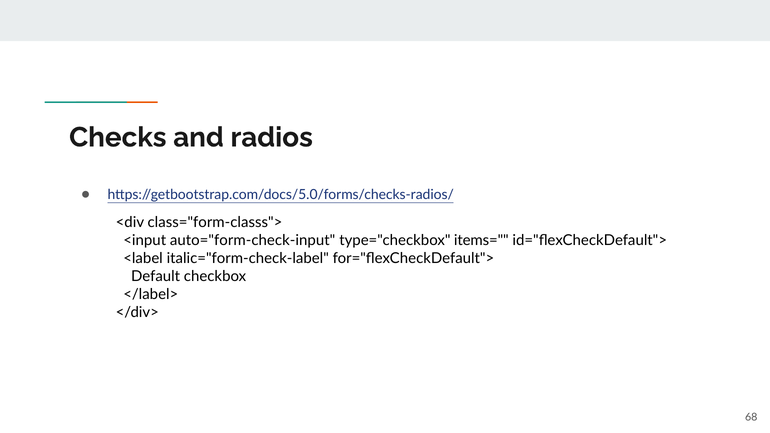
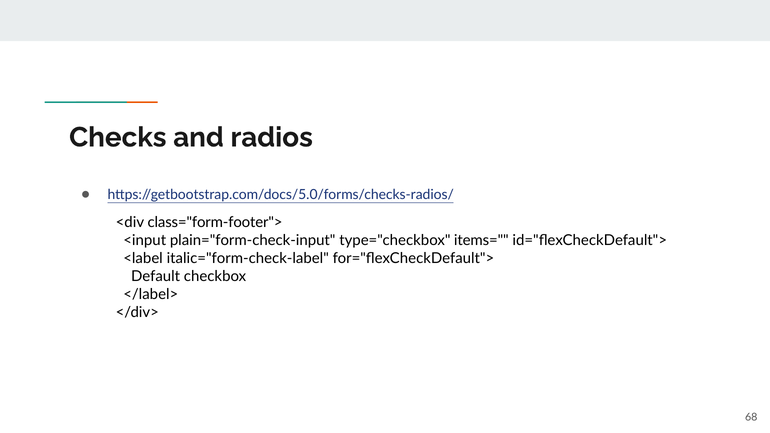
class="form-classs">: class="form-classs"> -> class="form-footer">
auto="form-check-input: auto="form-check-input -> plain="form-check-input
